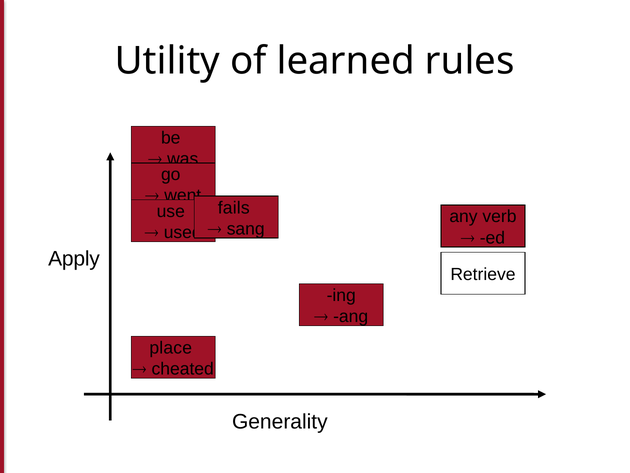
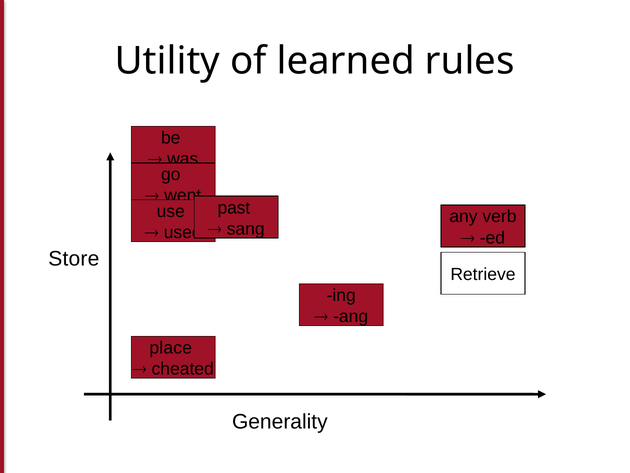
fails: fails -> past
Apply: Apply -> Store
